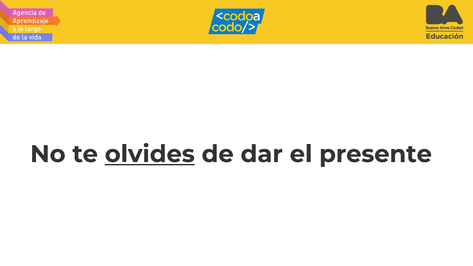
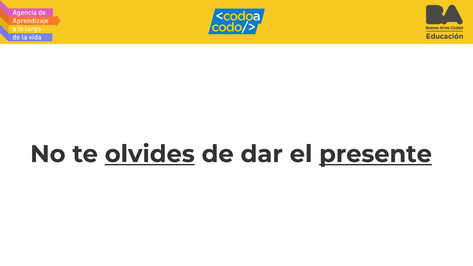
presente underline: none -> present
